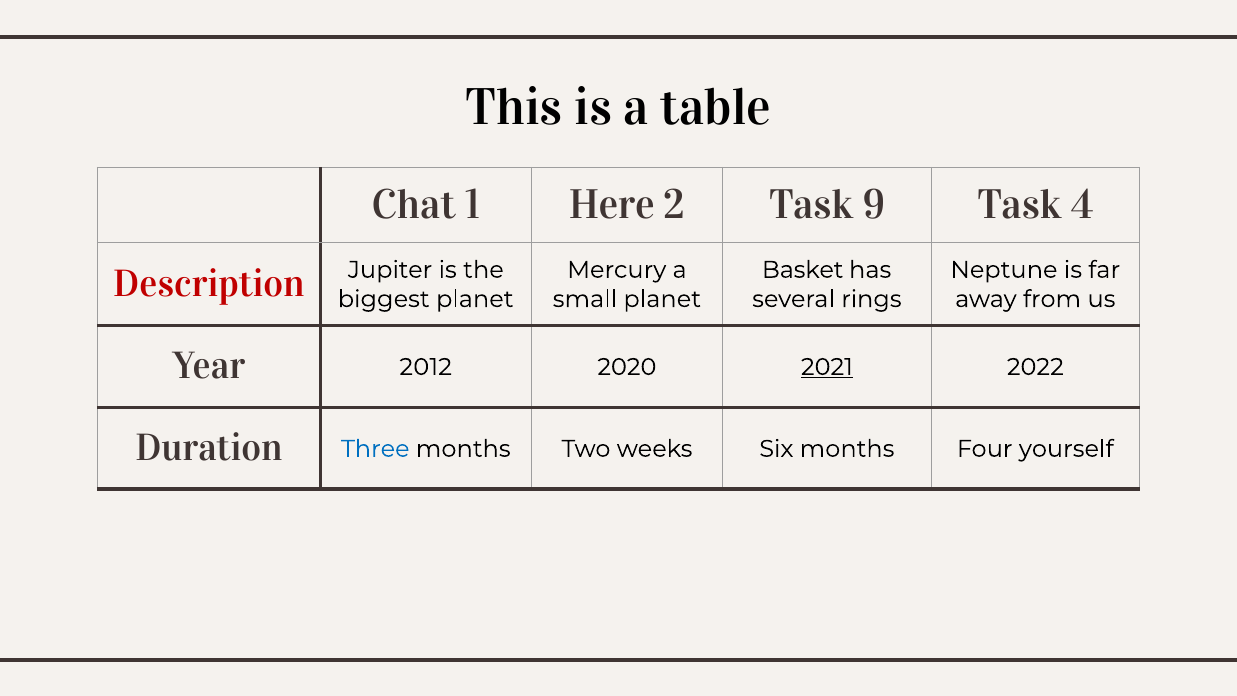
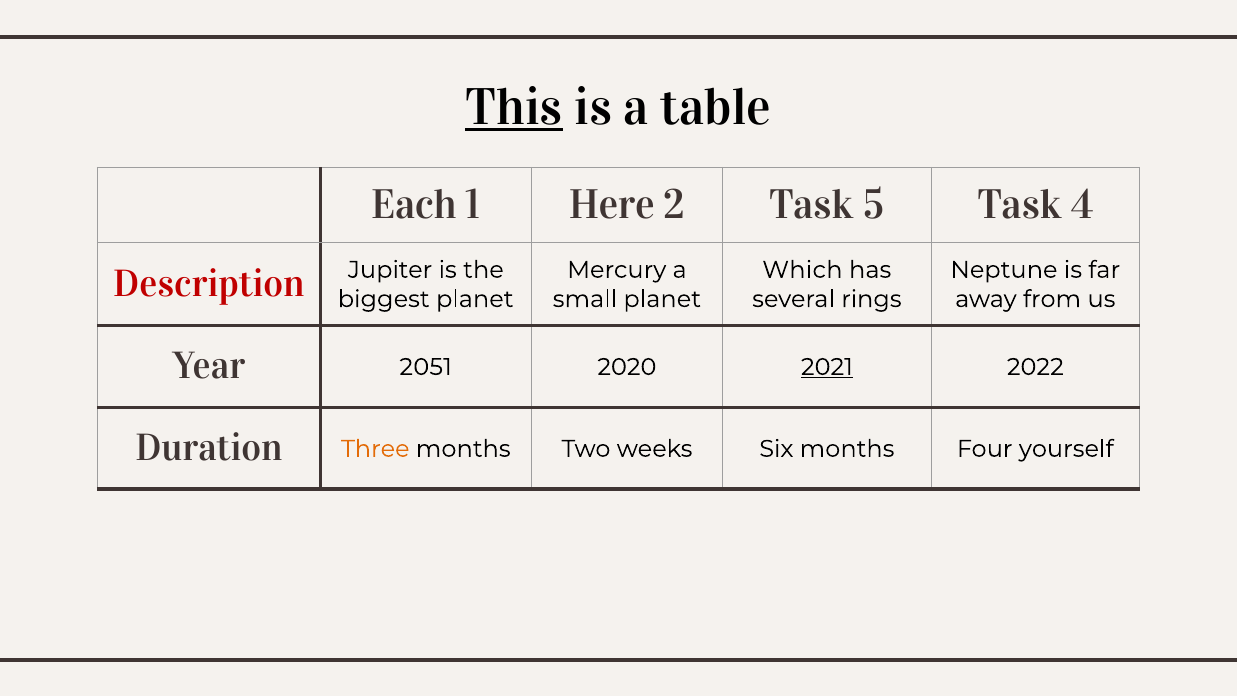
This underline: none -> present
Chat: Chat -> Each
9: 9 -> 5
Basket: Basket -> Which
2012: 2012 -> 2051
Three colour: blue -> orange
